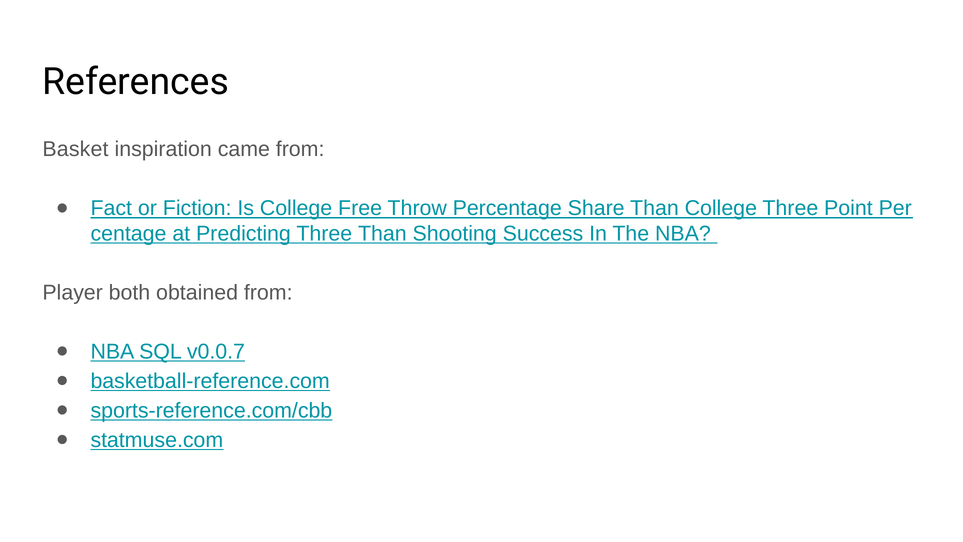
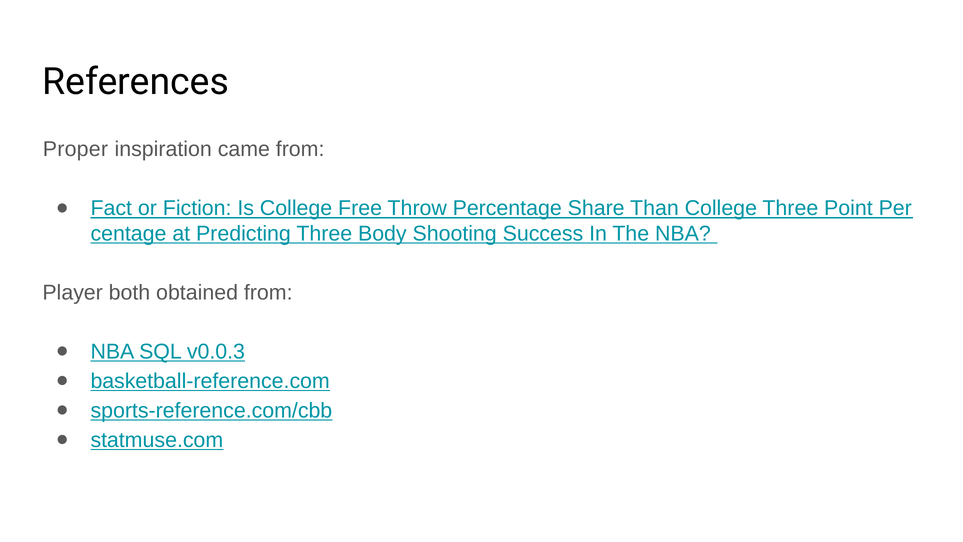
Basket: Basket -> Proper
Three Than: Than -> Body
v0.0.7: v0.0.7 -> v0.0.3
